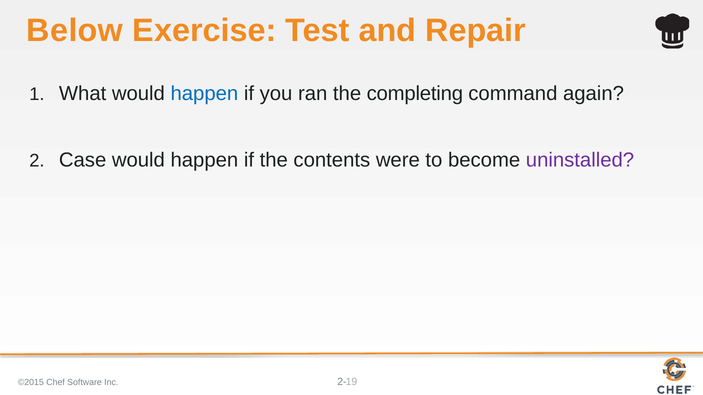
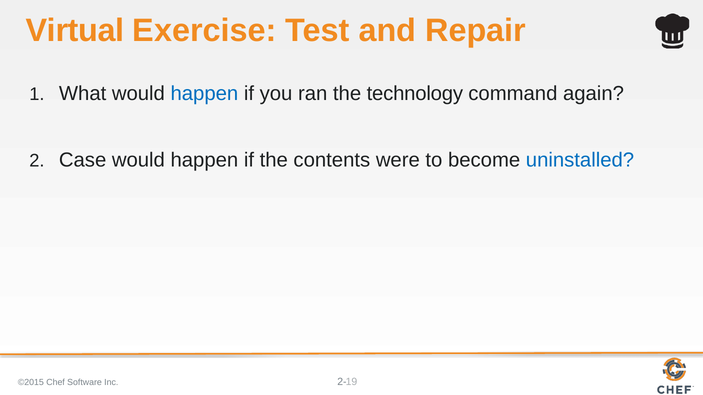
Below: Below -> Virtual
completing: completing -> technology
uninstalled colour: purple -> blue
